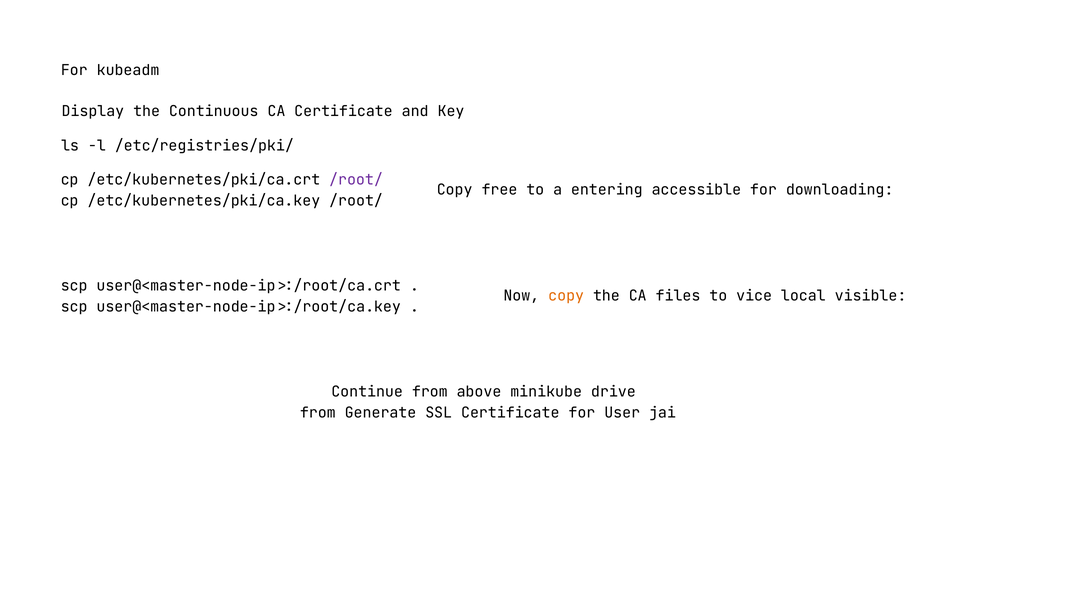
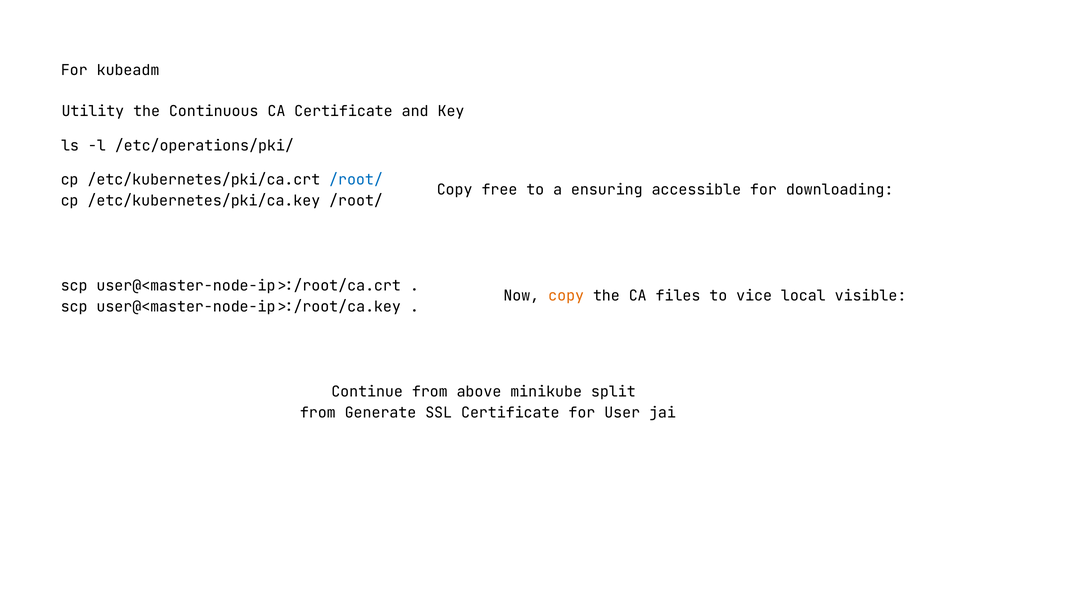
Display: Display -> Utility
/etc/registries/pki/: /etc/registries/pki/ -> /etc/operations/pki/
/root/ at (356, 180) colour: purple -> blue
entering: entering -> ensuring
drive: drive -> split
